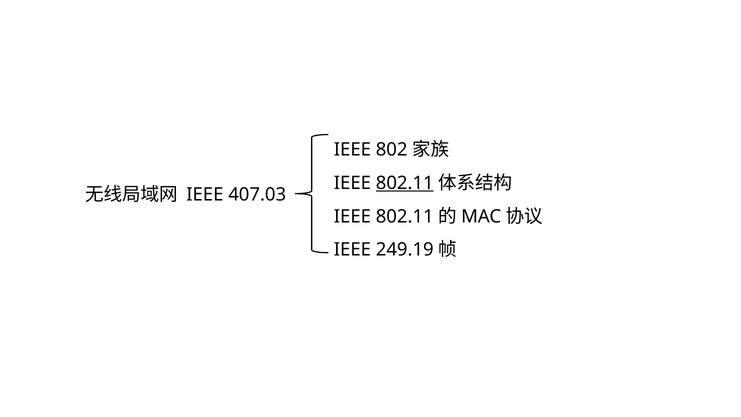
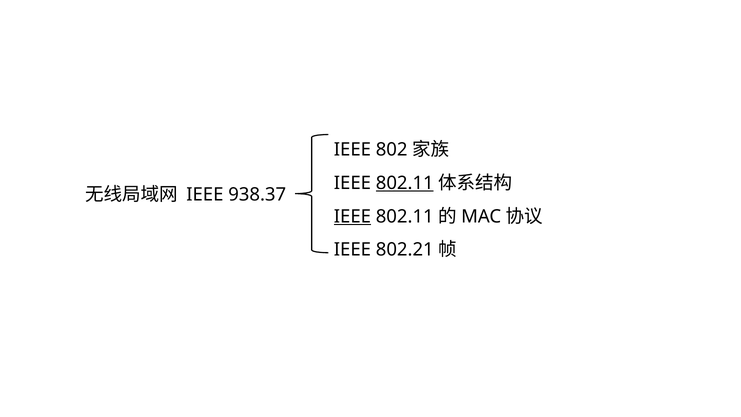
407.03: 407.03 -> 938.37
IEEE at (352, 216) underline: none -> present
249.19: 249.19 -> 802.21
